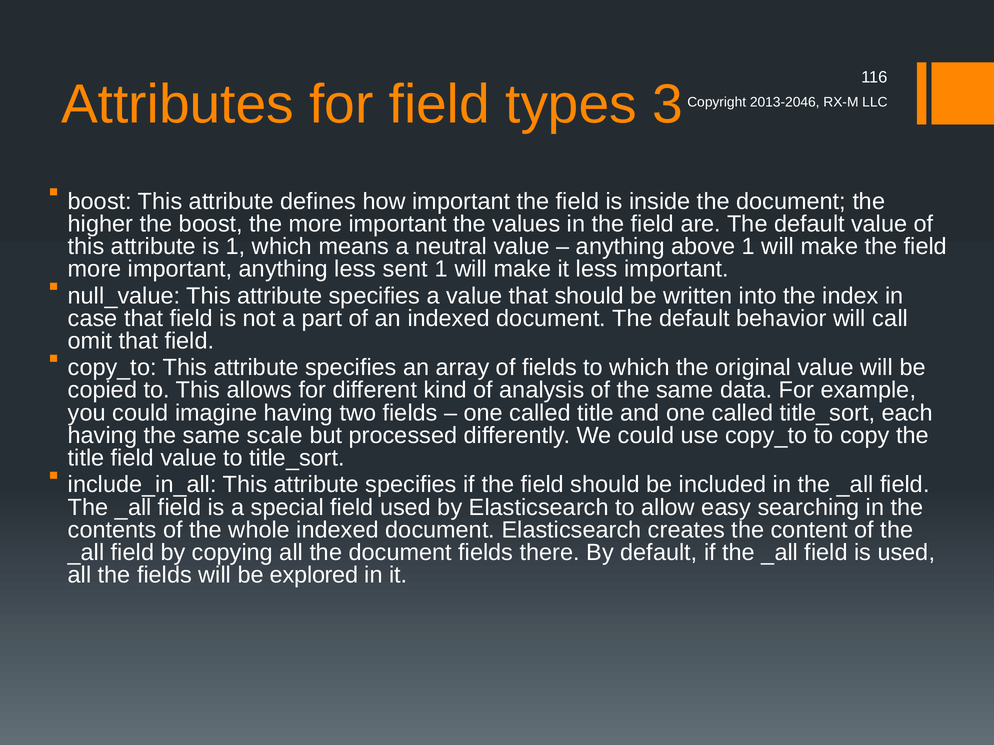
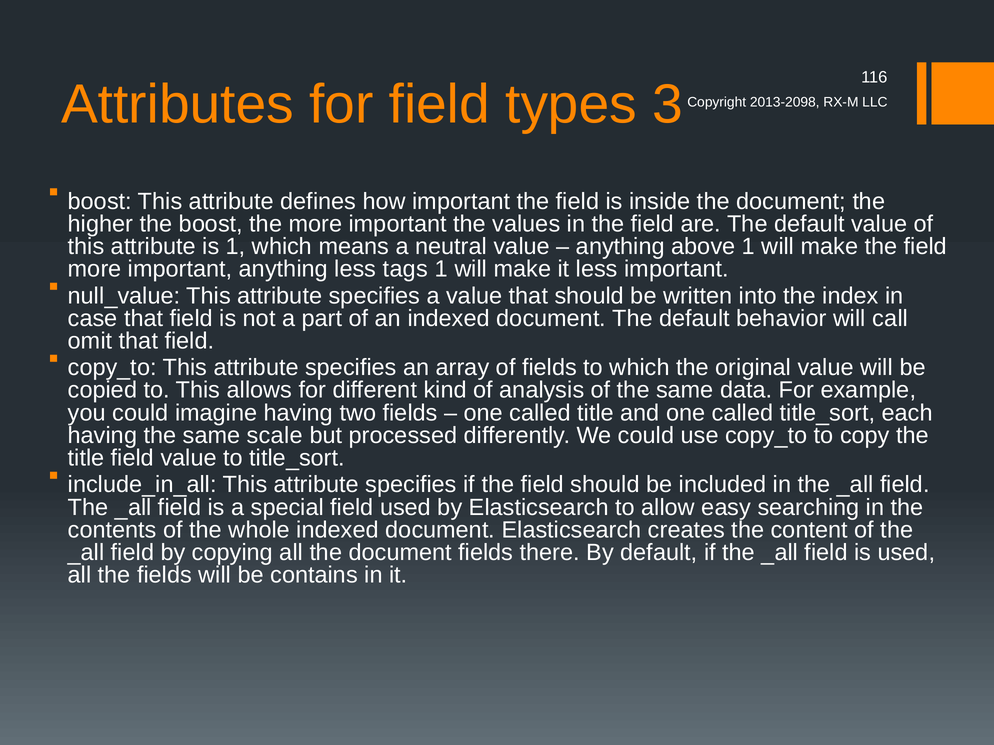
2013-2046: 2013-2046 -> 2013-2098
sent: sent -> tags
explored: explored -> contains
